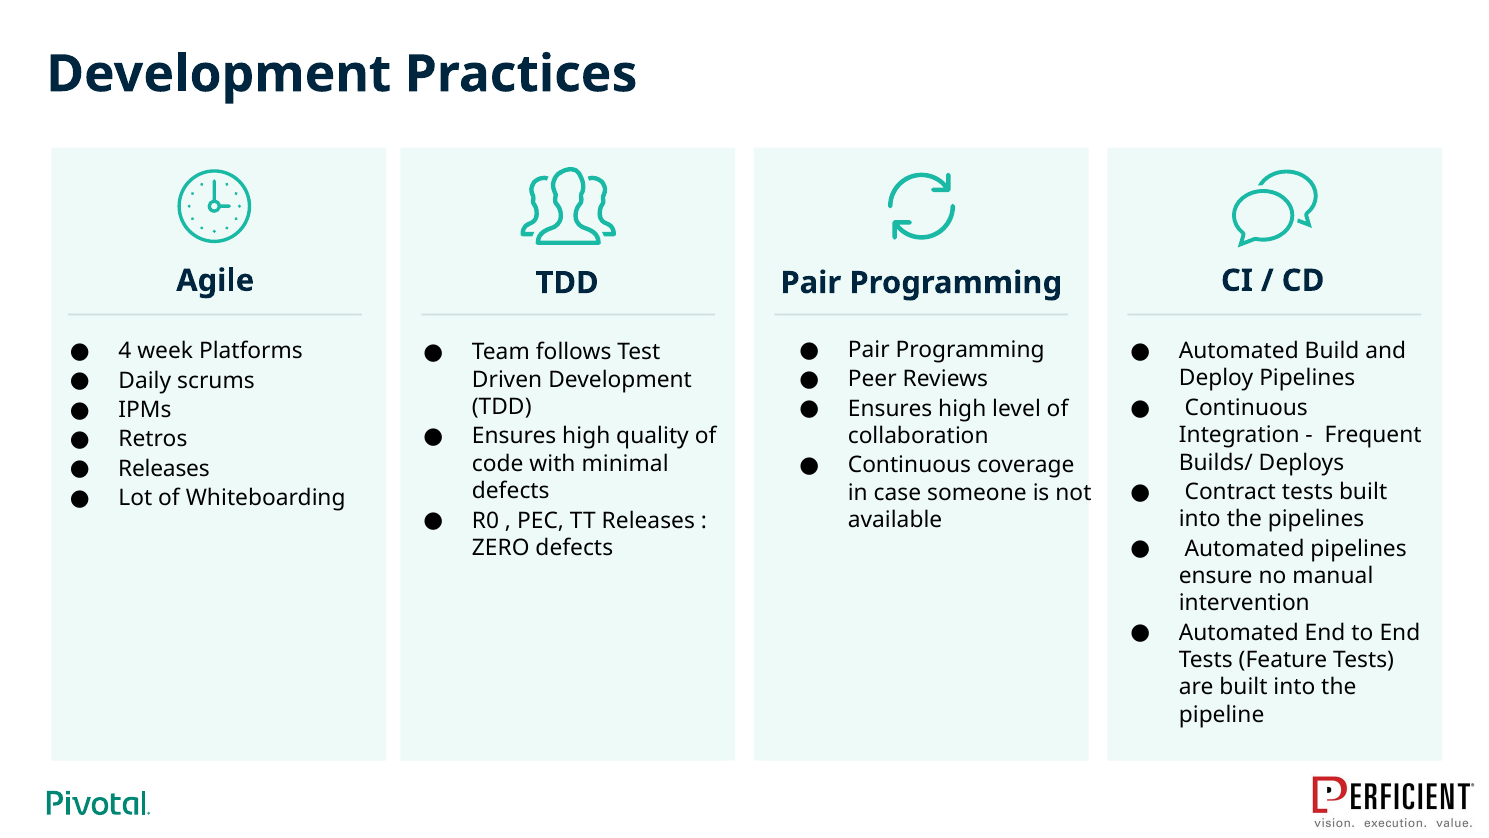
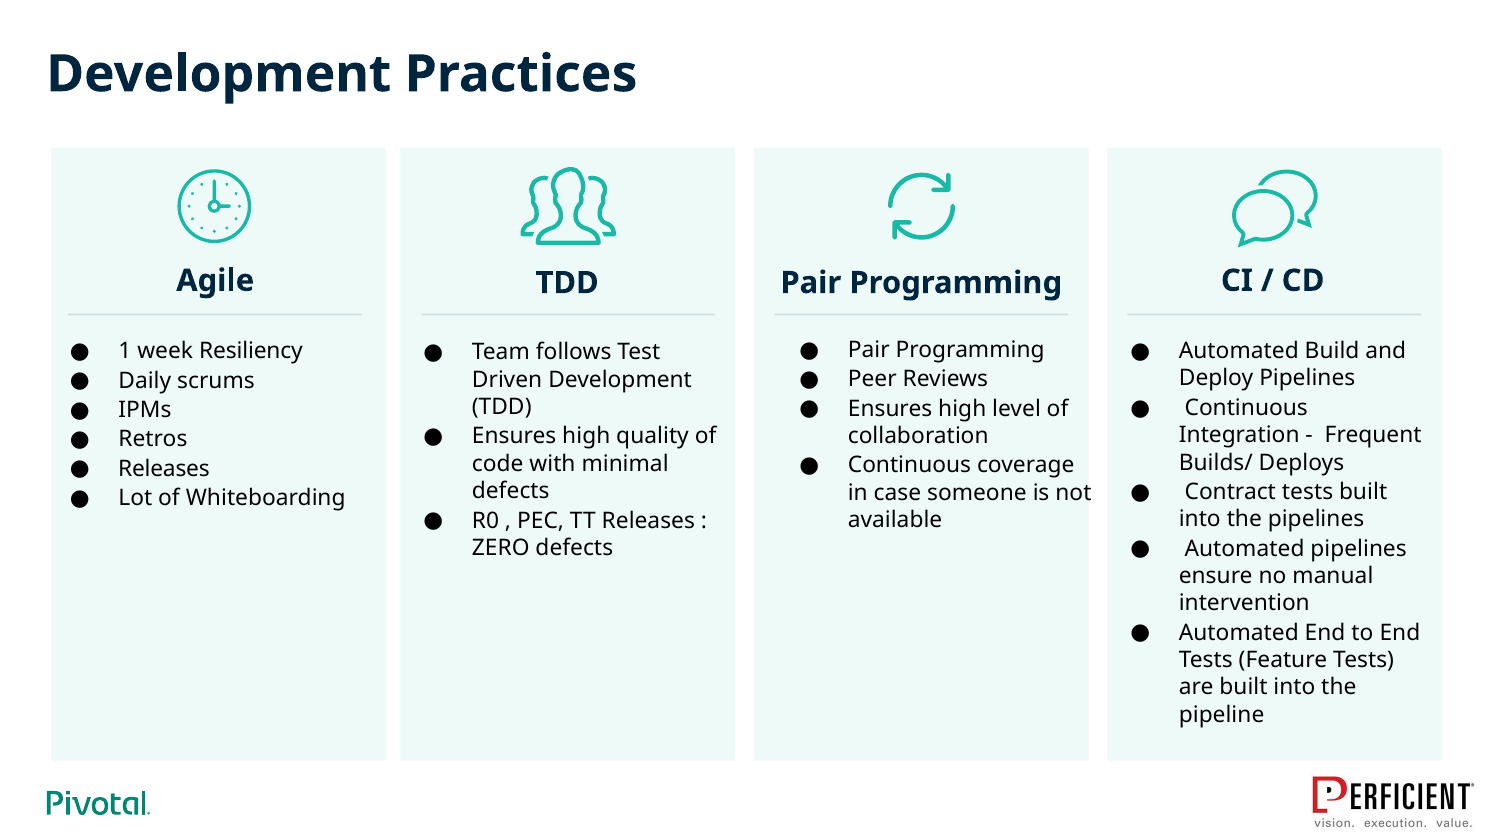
4: 4 -> 1
Platforms: Platforms -> Resiliency
